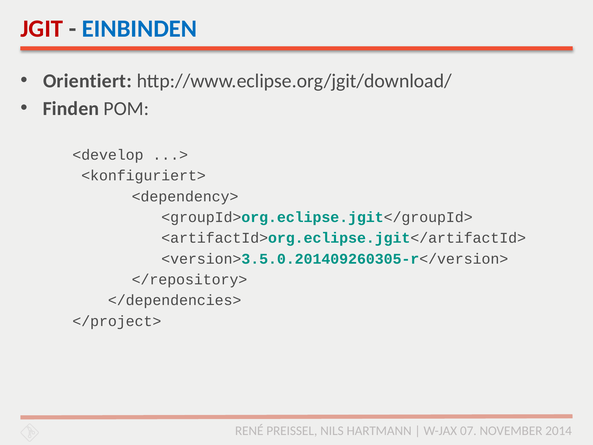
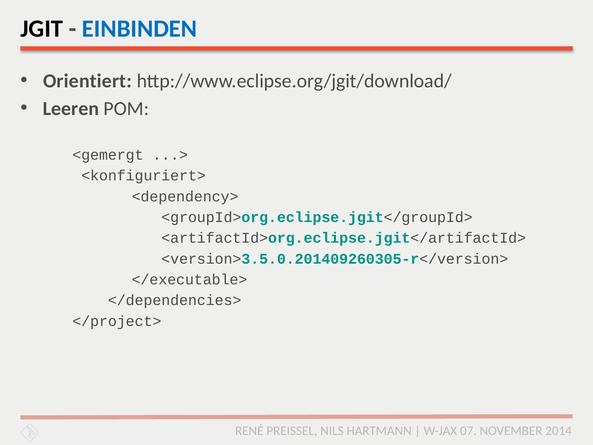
JGIT colour: red -> black
Finden: Finden -> Leeren
<develop: <develop -> <gemergt
</repository>: </repository> -> </executable>
